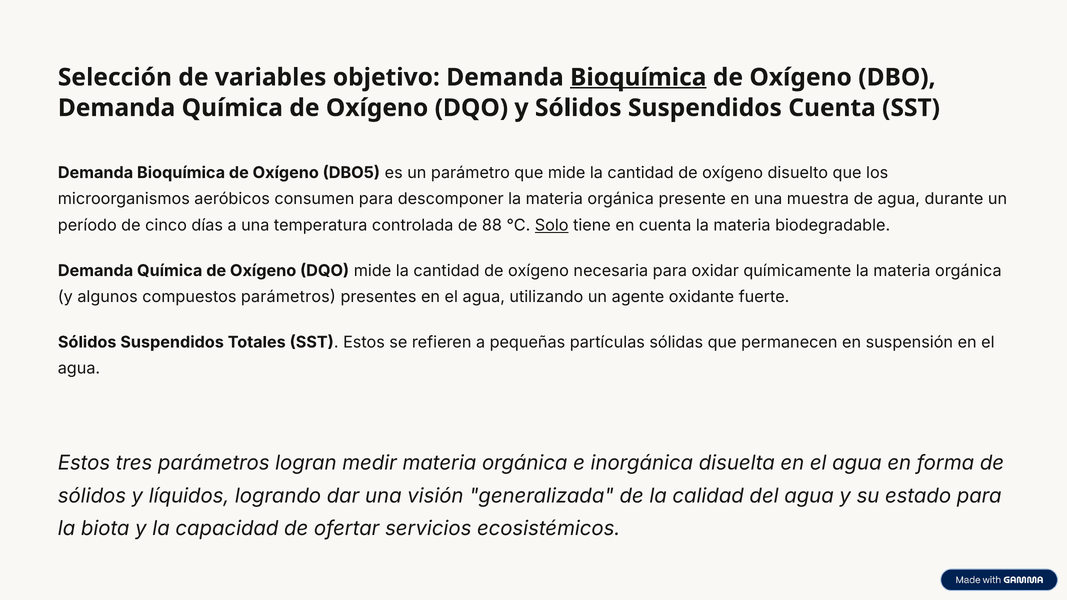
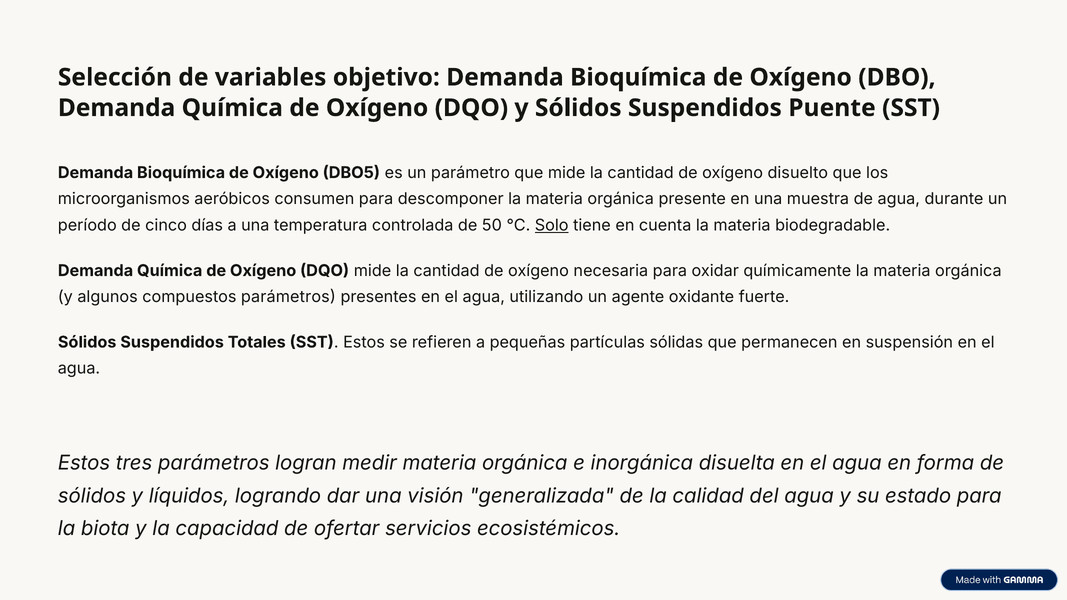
Bioquímica at (638, 77) underline: present -> none
Suspendidos Cuenta: Cuenta -> Puente
88: 88 -> 50
